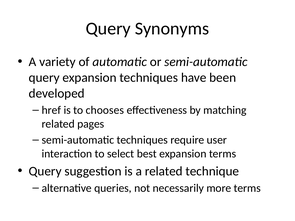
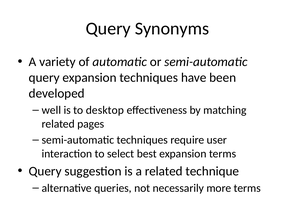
href: href -> well
chooses: chooses -> desktop
